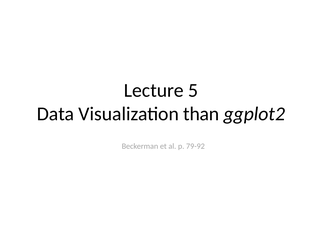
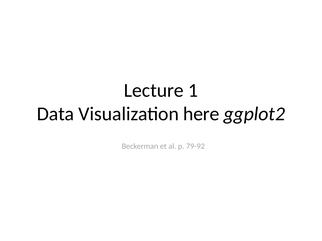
5: 5 -> 1
than: than -> here
